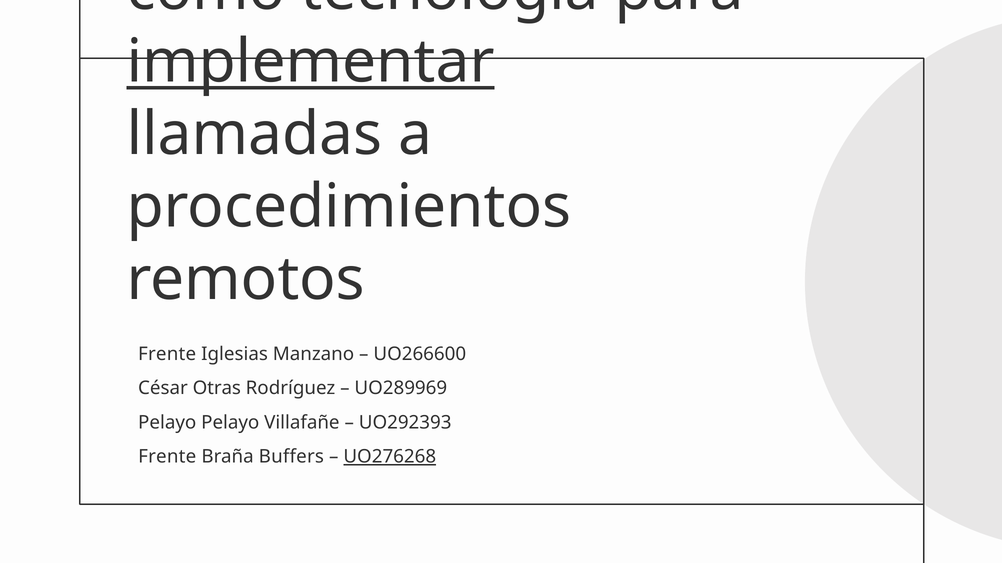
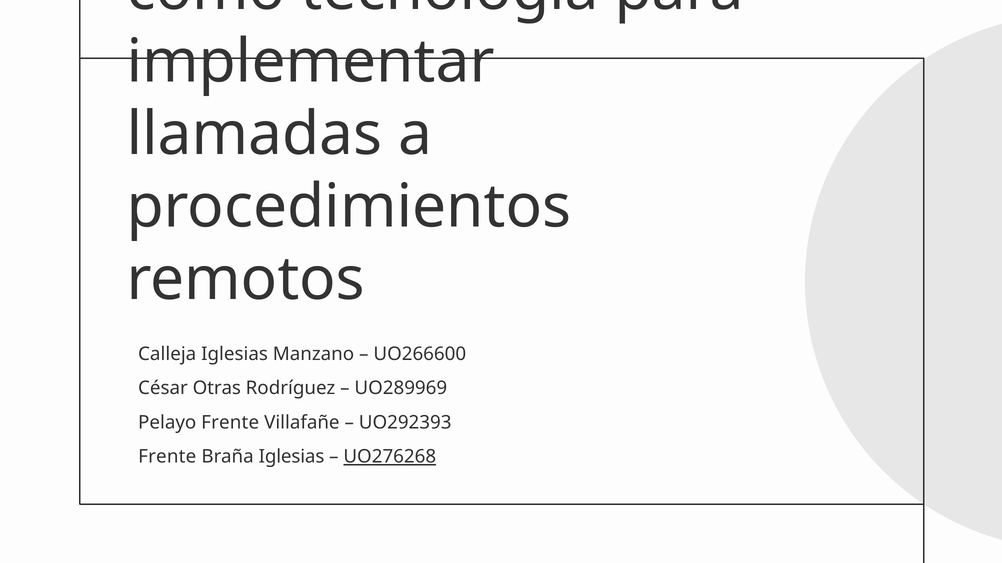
implementar underline: present -> none
Frente at (167, 354): Frente -> Calleja
Pelayo Pelayo: Pelayo -> Frente
Braña Buffers: Buffers -> Iglesias
